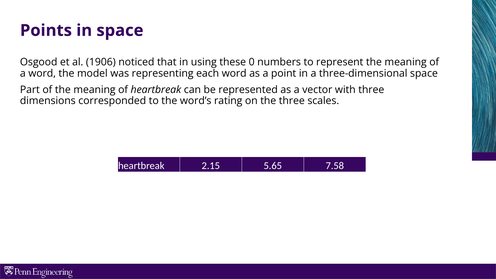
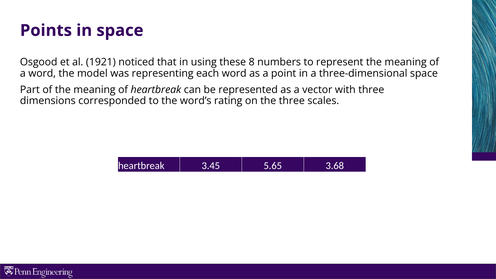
1906: 1906 -> 1921
0: 0 -> 8
2.15: 2.15 -> 3.45
7.58: 7.58 -> 3.68
